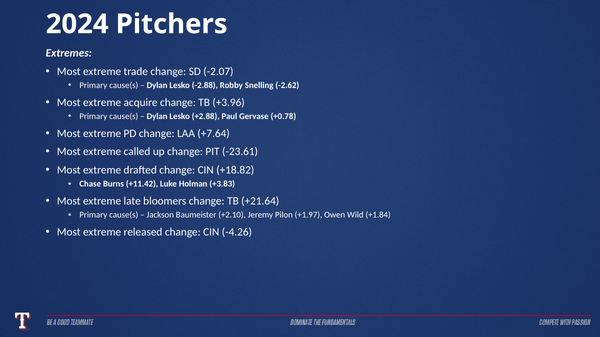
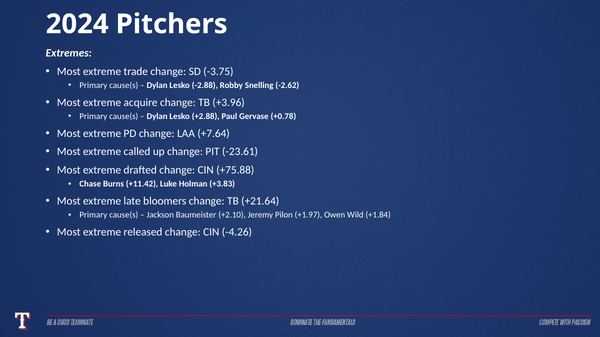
-2.07: -2.07 -> -3.75
+18.82: +18.82 -> +75.88
